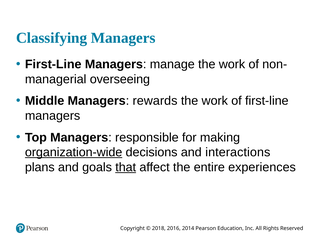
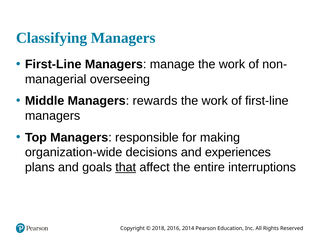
organization-wide underline: present -> none
interactions: interactions -> experiences
experiences: experiences -> interruptions
